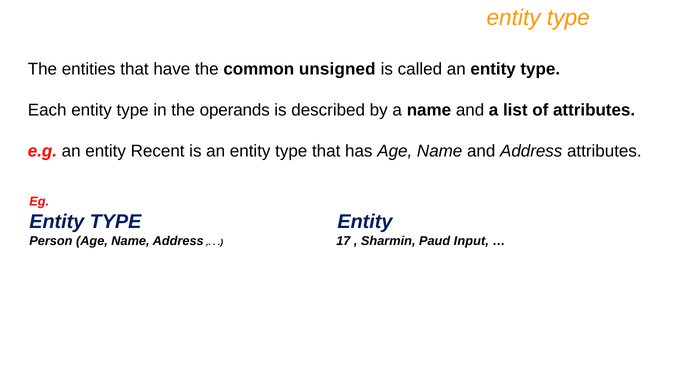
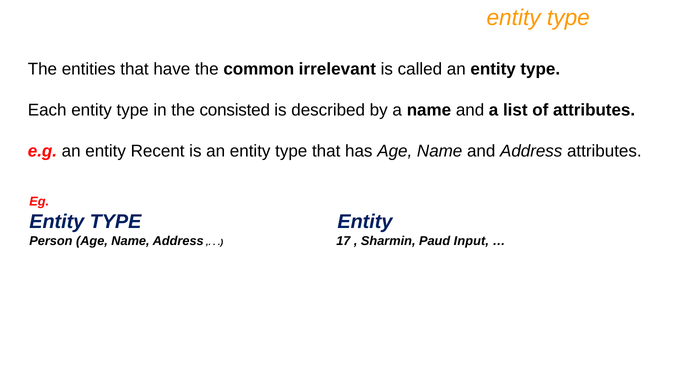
unsigned: unsigned -> irrelevant
operands: operands -> consisted
